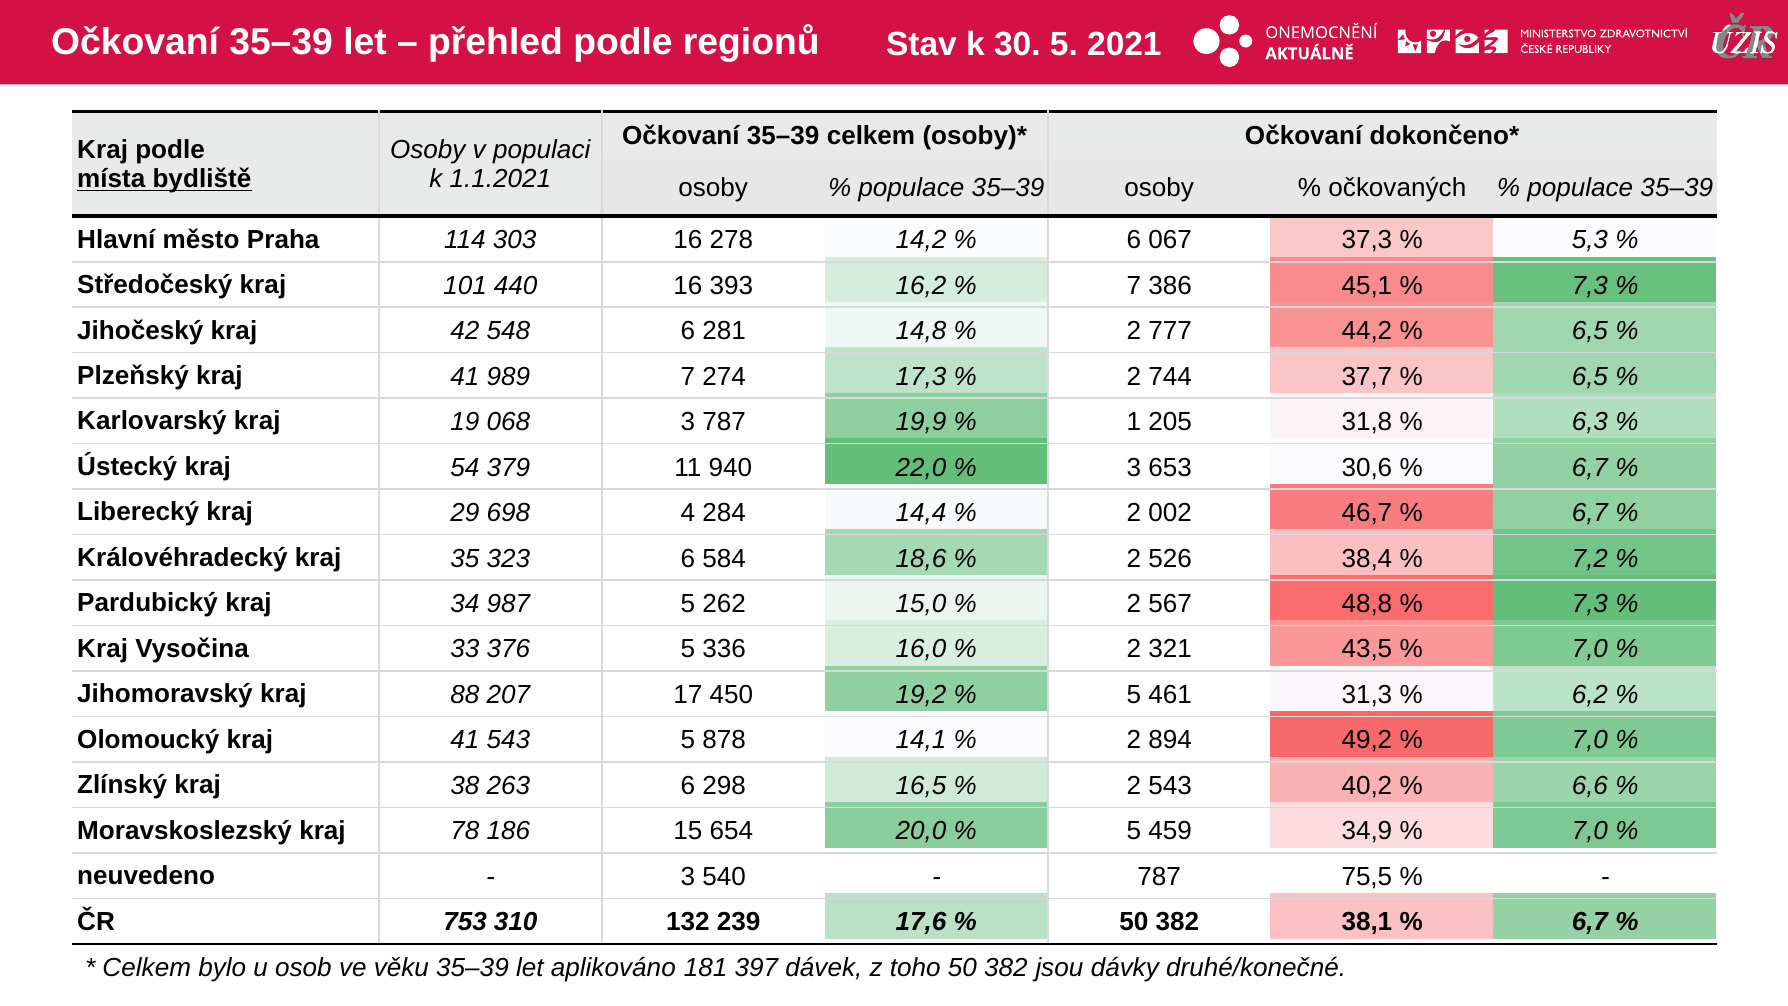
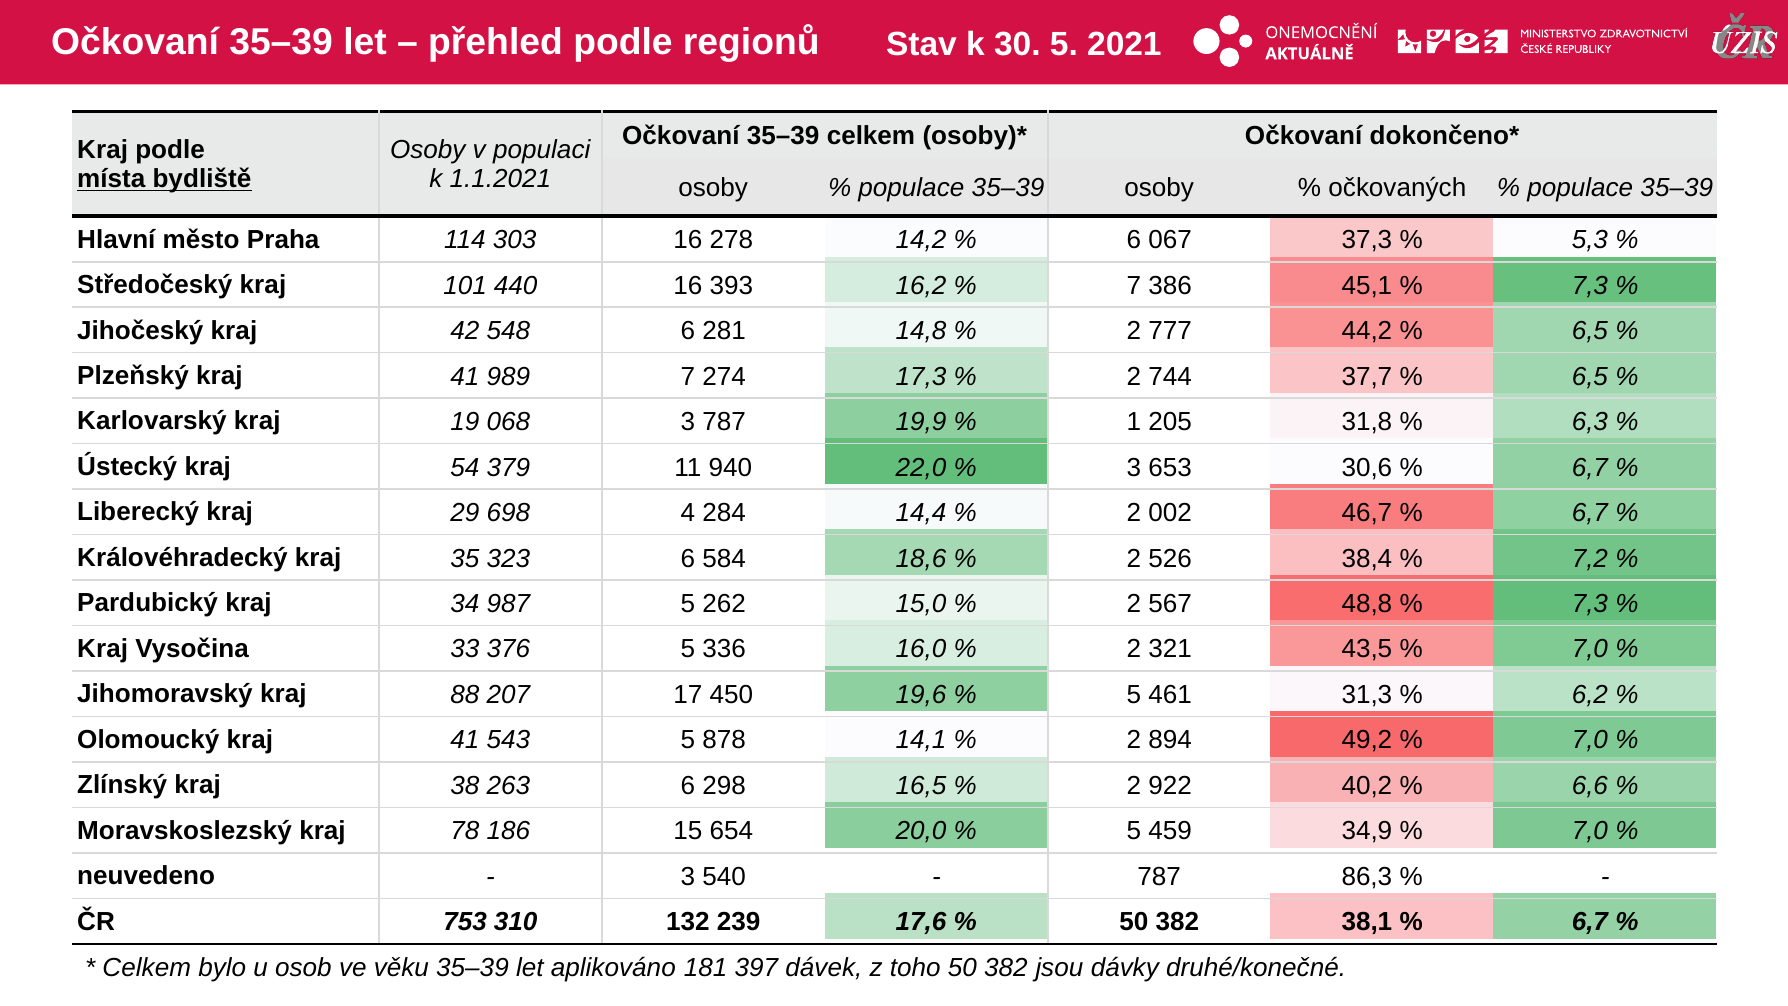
19,2: 19,2 -> 19,6
2 543: 543 -> 922
75,5: 75,5 -> 86,3
